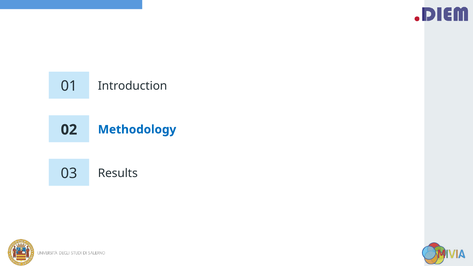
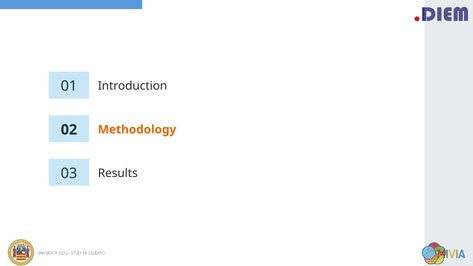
Methodology colour: blue -> orange
